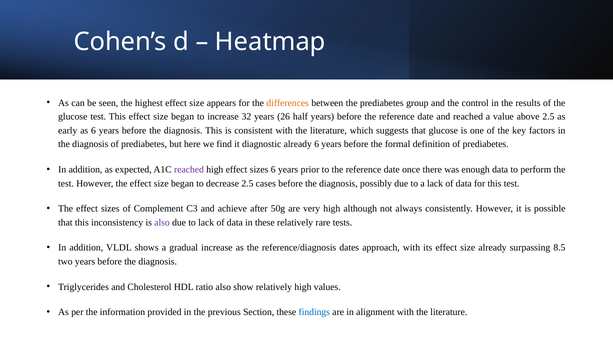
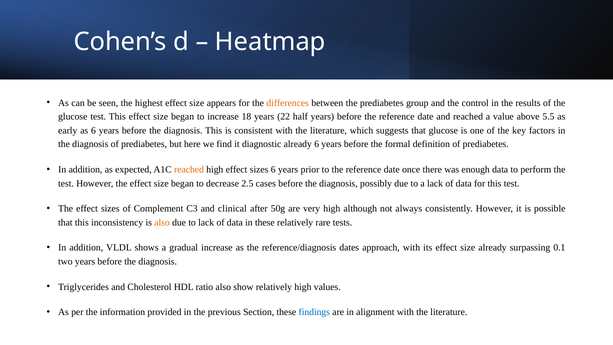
32: 32 -> 18
26: 26 -> 22
above 2.5: 2.5 -> 5.5
reached at (189, 169) colour: purple -> orange
achieve: achieve -> clinical
also at (162, 222) colour: purple -> orange
8.5: 8.5 -> 0.1
